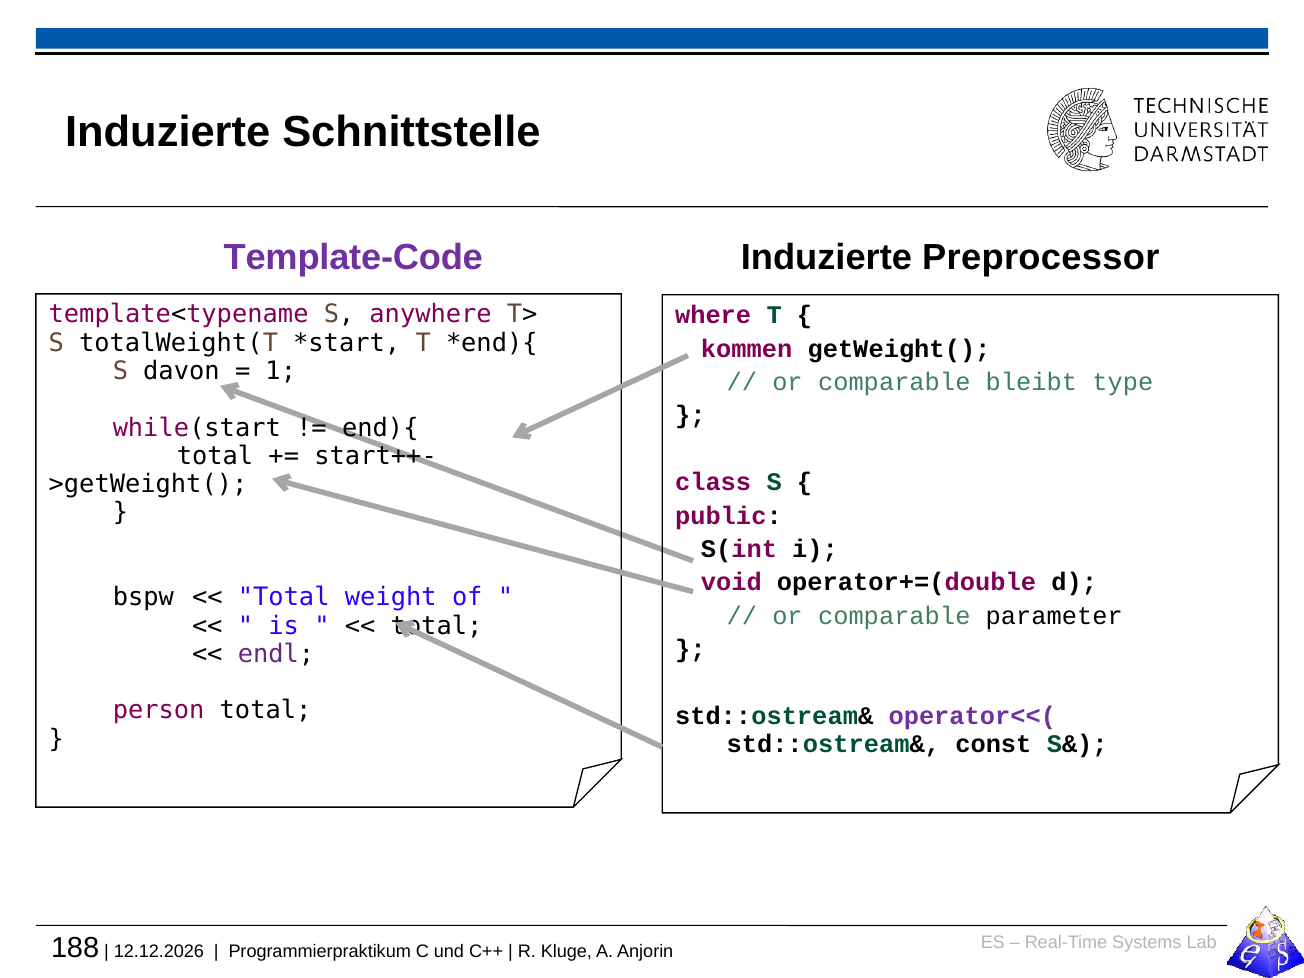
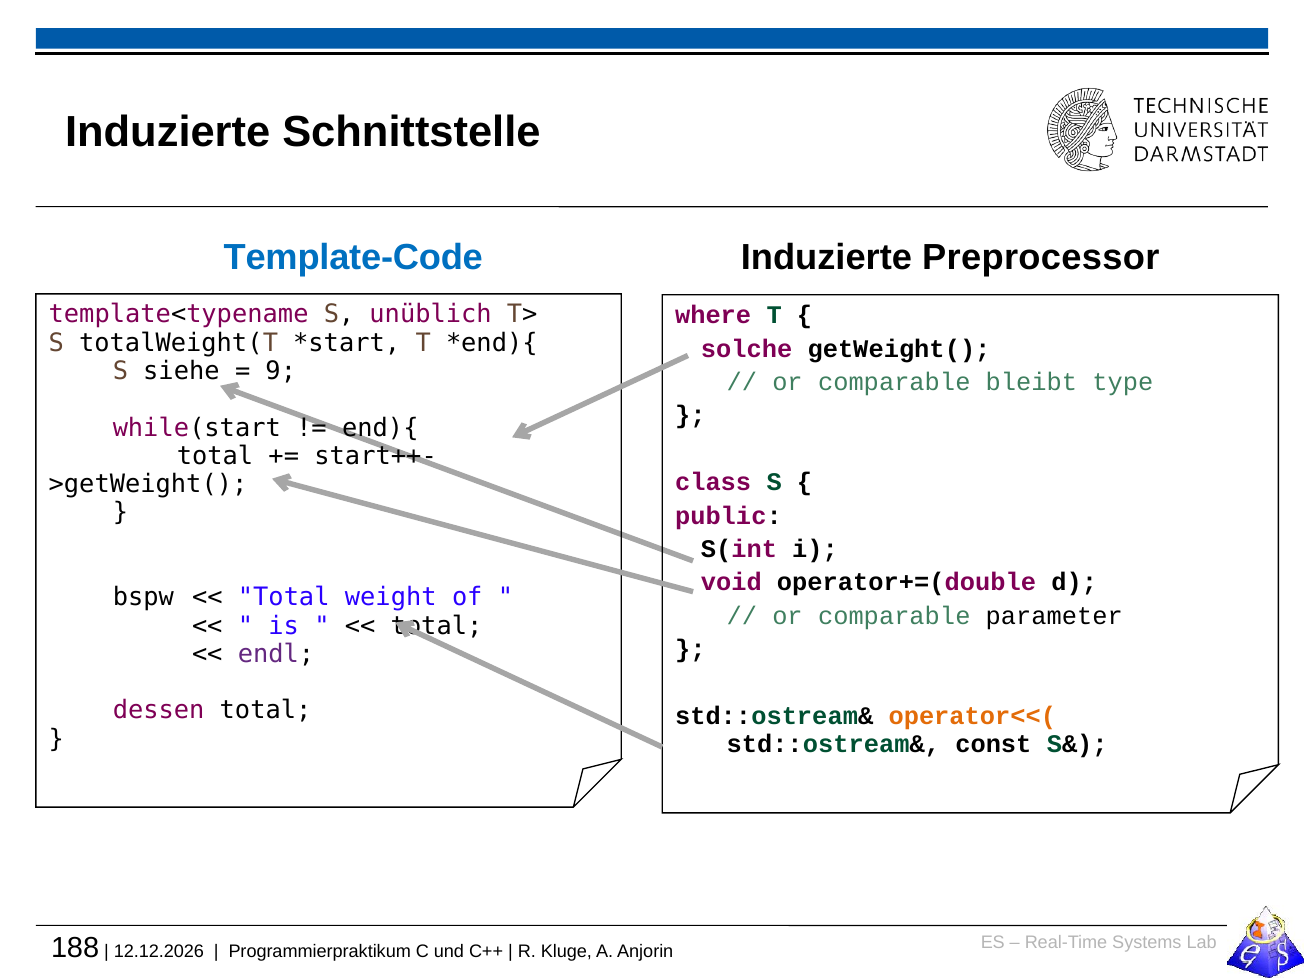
Template-Code colour: purple -> blue
anywhere: anywhere -> unüblich
kommen: kommen -> solche
davon: davon -> siehe
1: 1 -> 9
person: person -> dessen
operator<<( colour: purple -> orange
